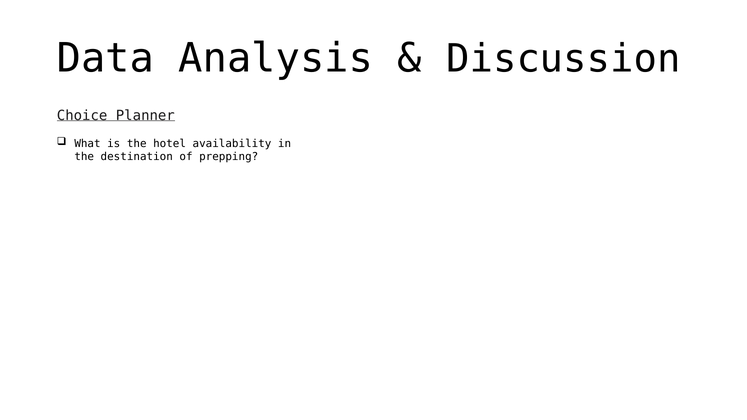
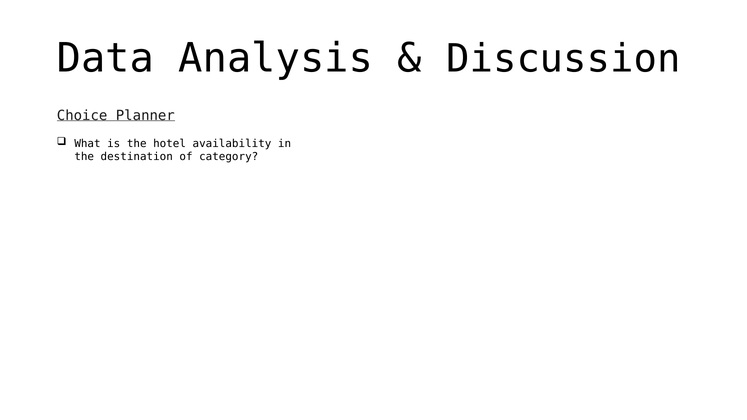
prepping: prepping -> category
